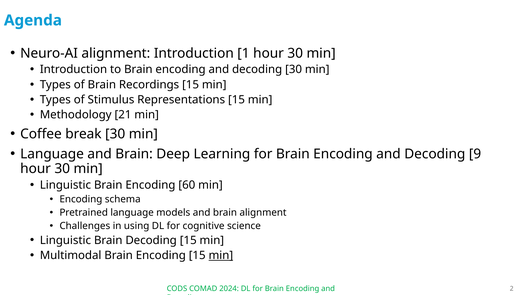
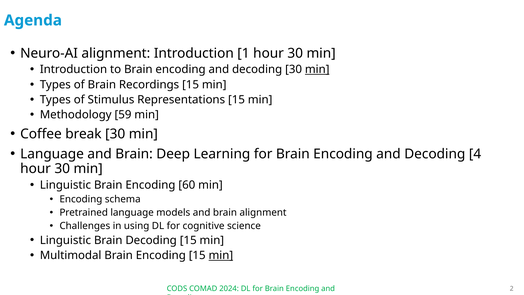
min at (317, 69) underline: none -> present
21: 21 -> 59
9: 9 -> 4
